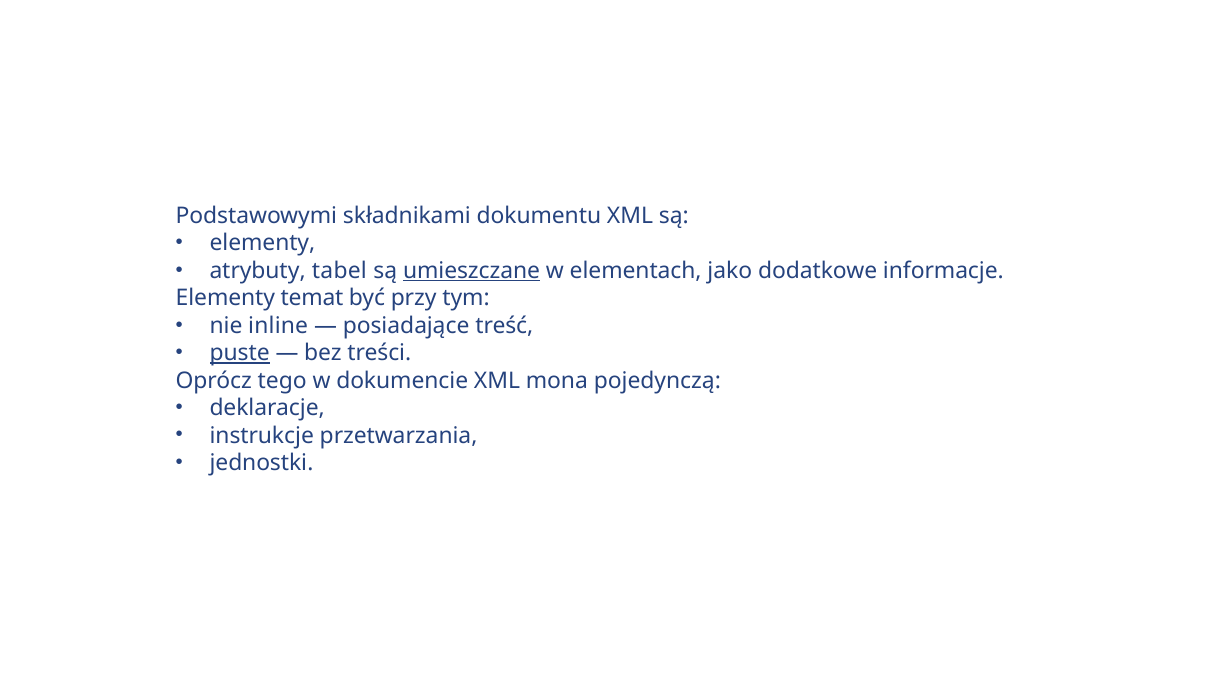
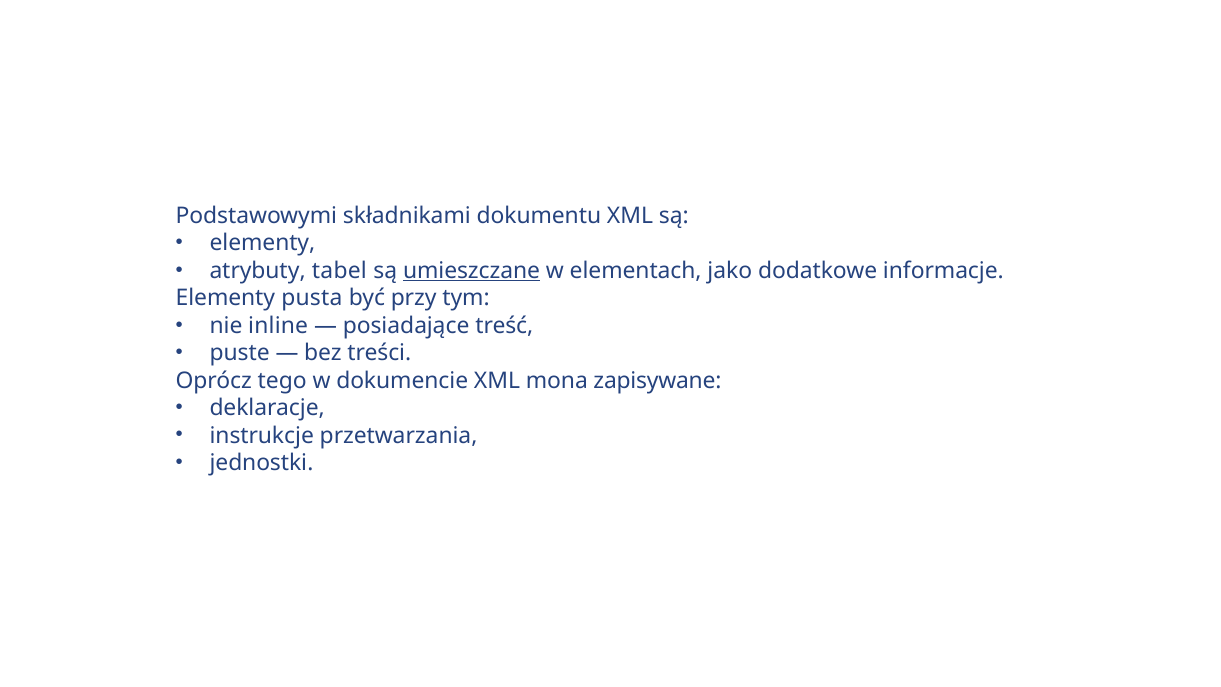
temat: temat -> pusta
puste underline: present -> none
pojedynczą: pojedynczą -> zapisywane
